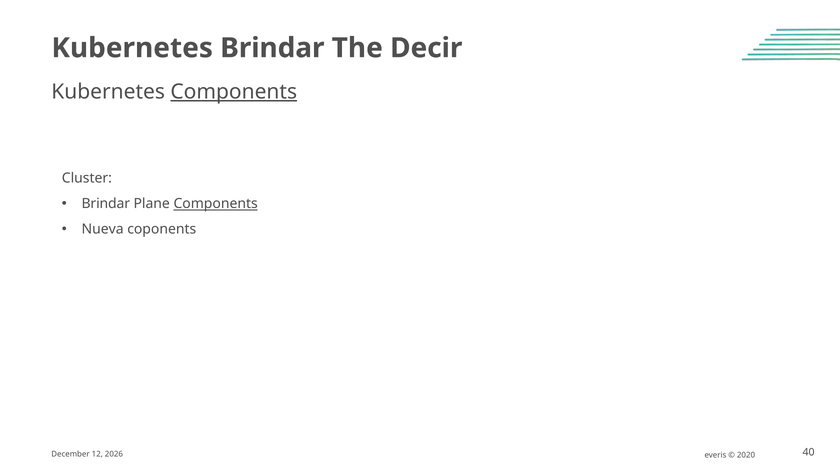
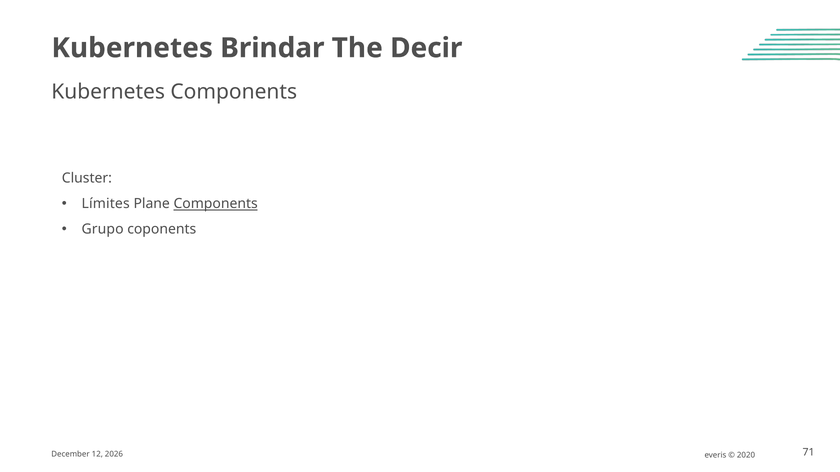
Components at (234, 92) underline: present -> none
Brindar at (106, 204): Brindar -> Límites
Nueva: Nueva -> Grupo
40: 40 -> 71
